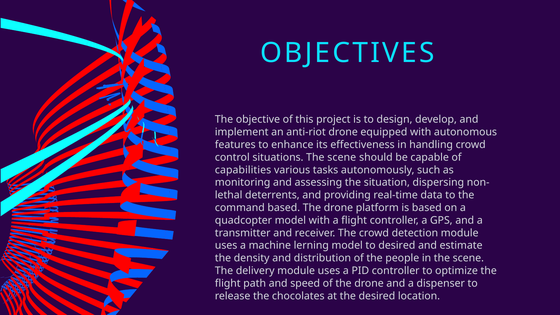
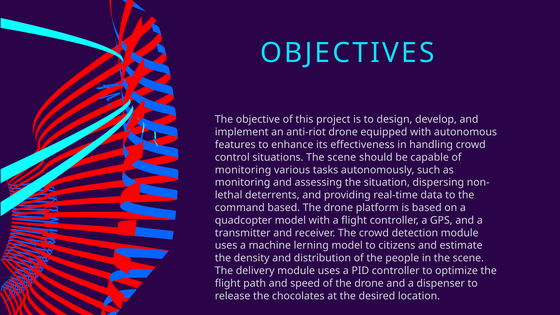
capabilities at (243, 170): capabilities -> monitoring
to desired: desired -> citizens
